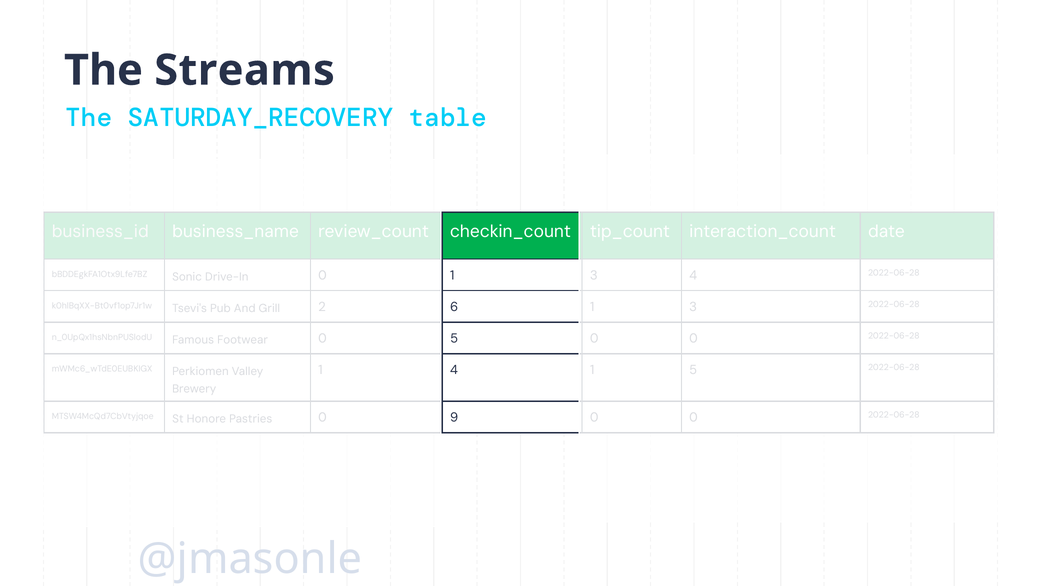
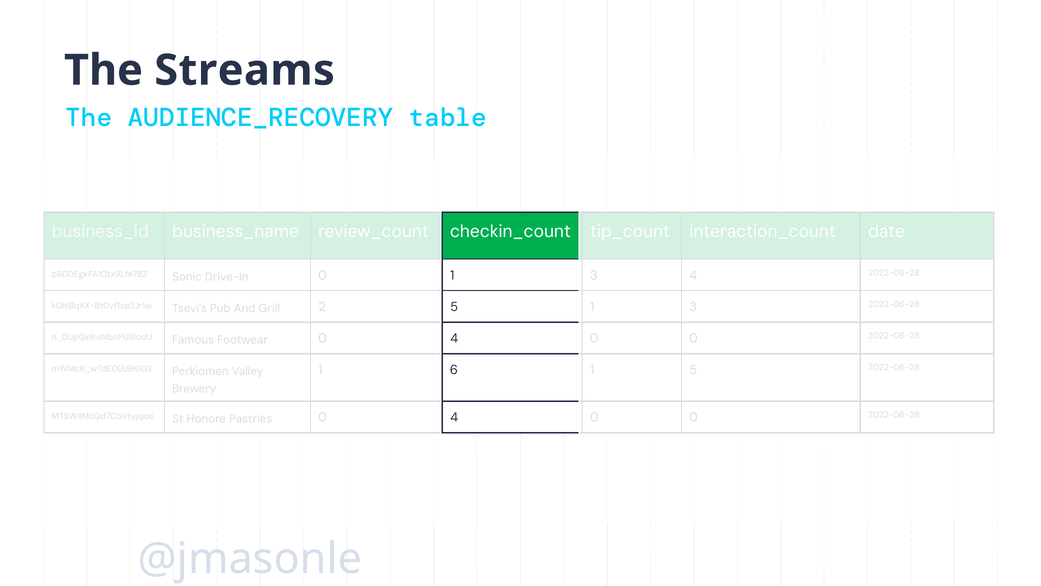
SATURDAY_RECOVERY: SATURDAY_RECOVERY -> AUDIENCE_RECOVERY
6 at (454, 307): 6 -> 5
5 at (454, 338): 5 -> 4
4 at (454, 370): 4 -> 6
9 at (454, 417): 9 -> 4
